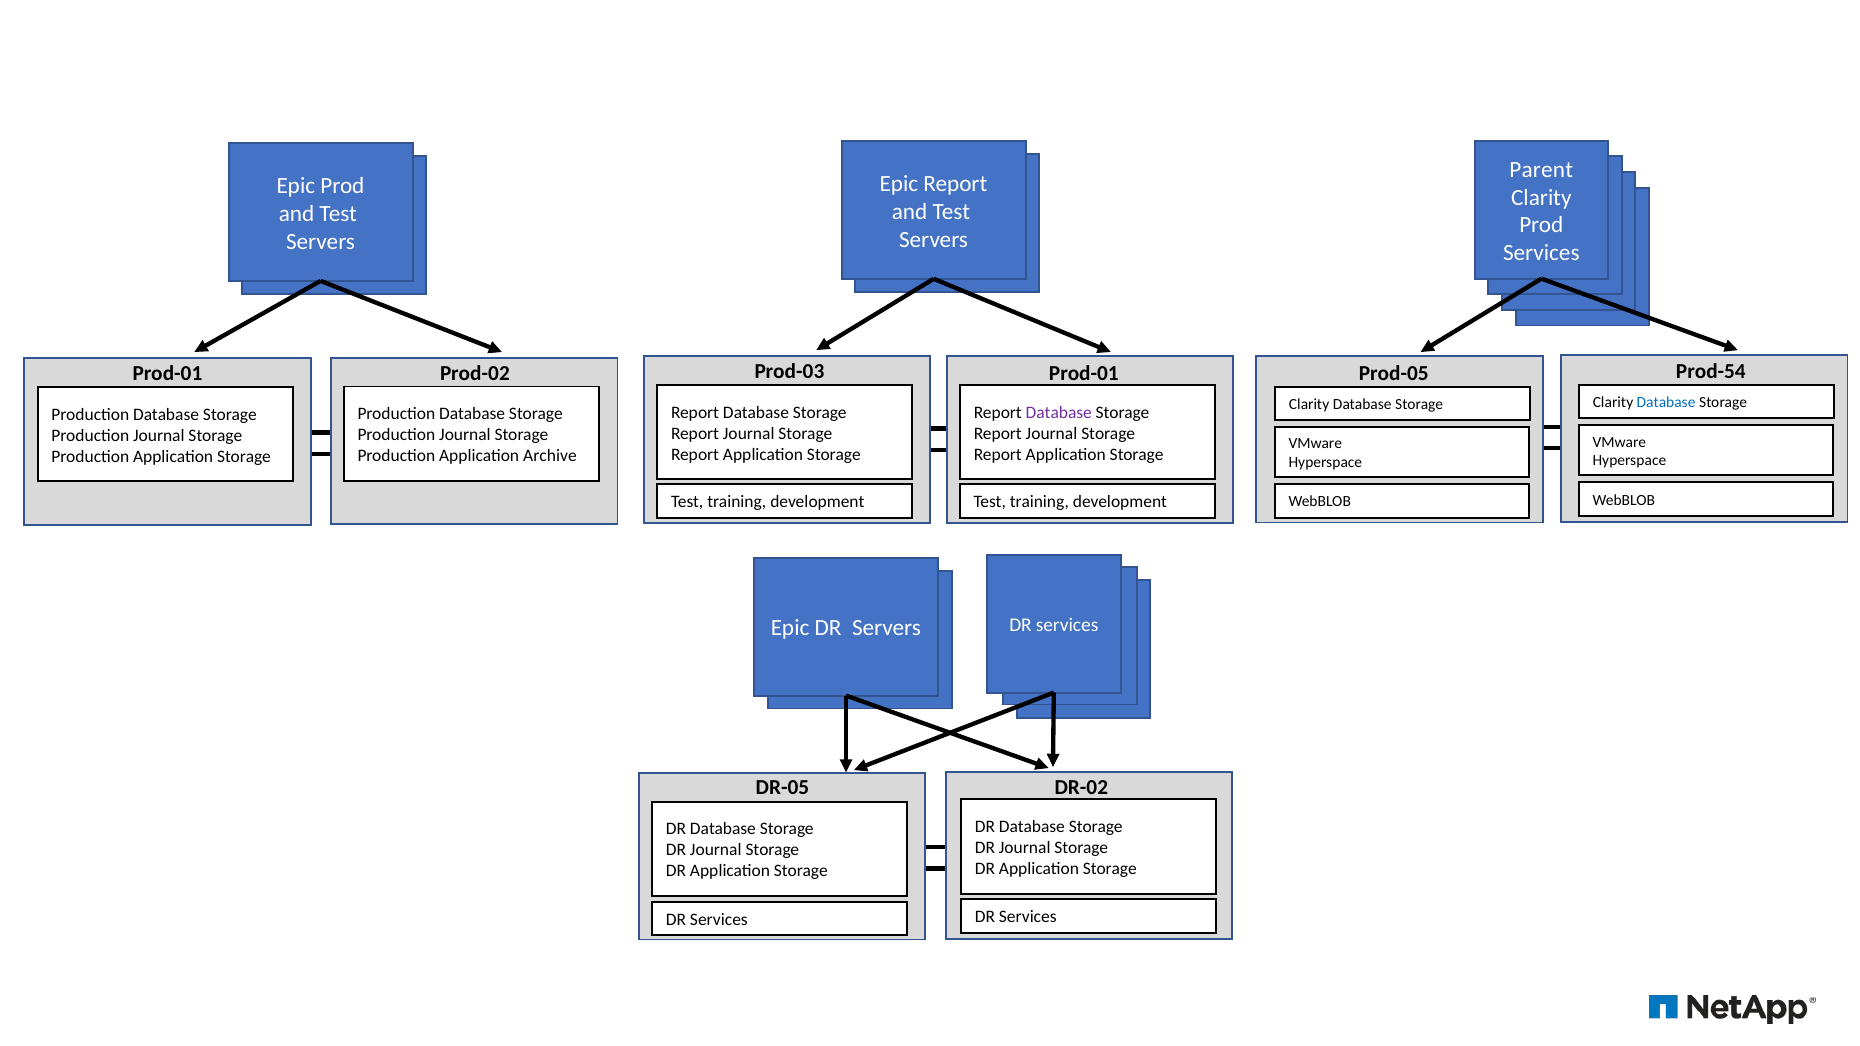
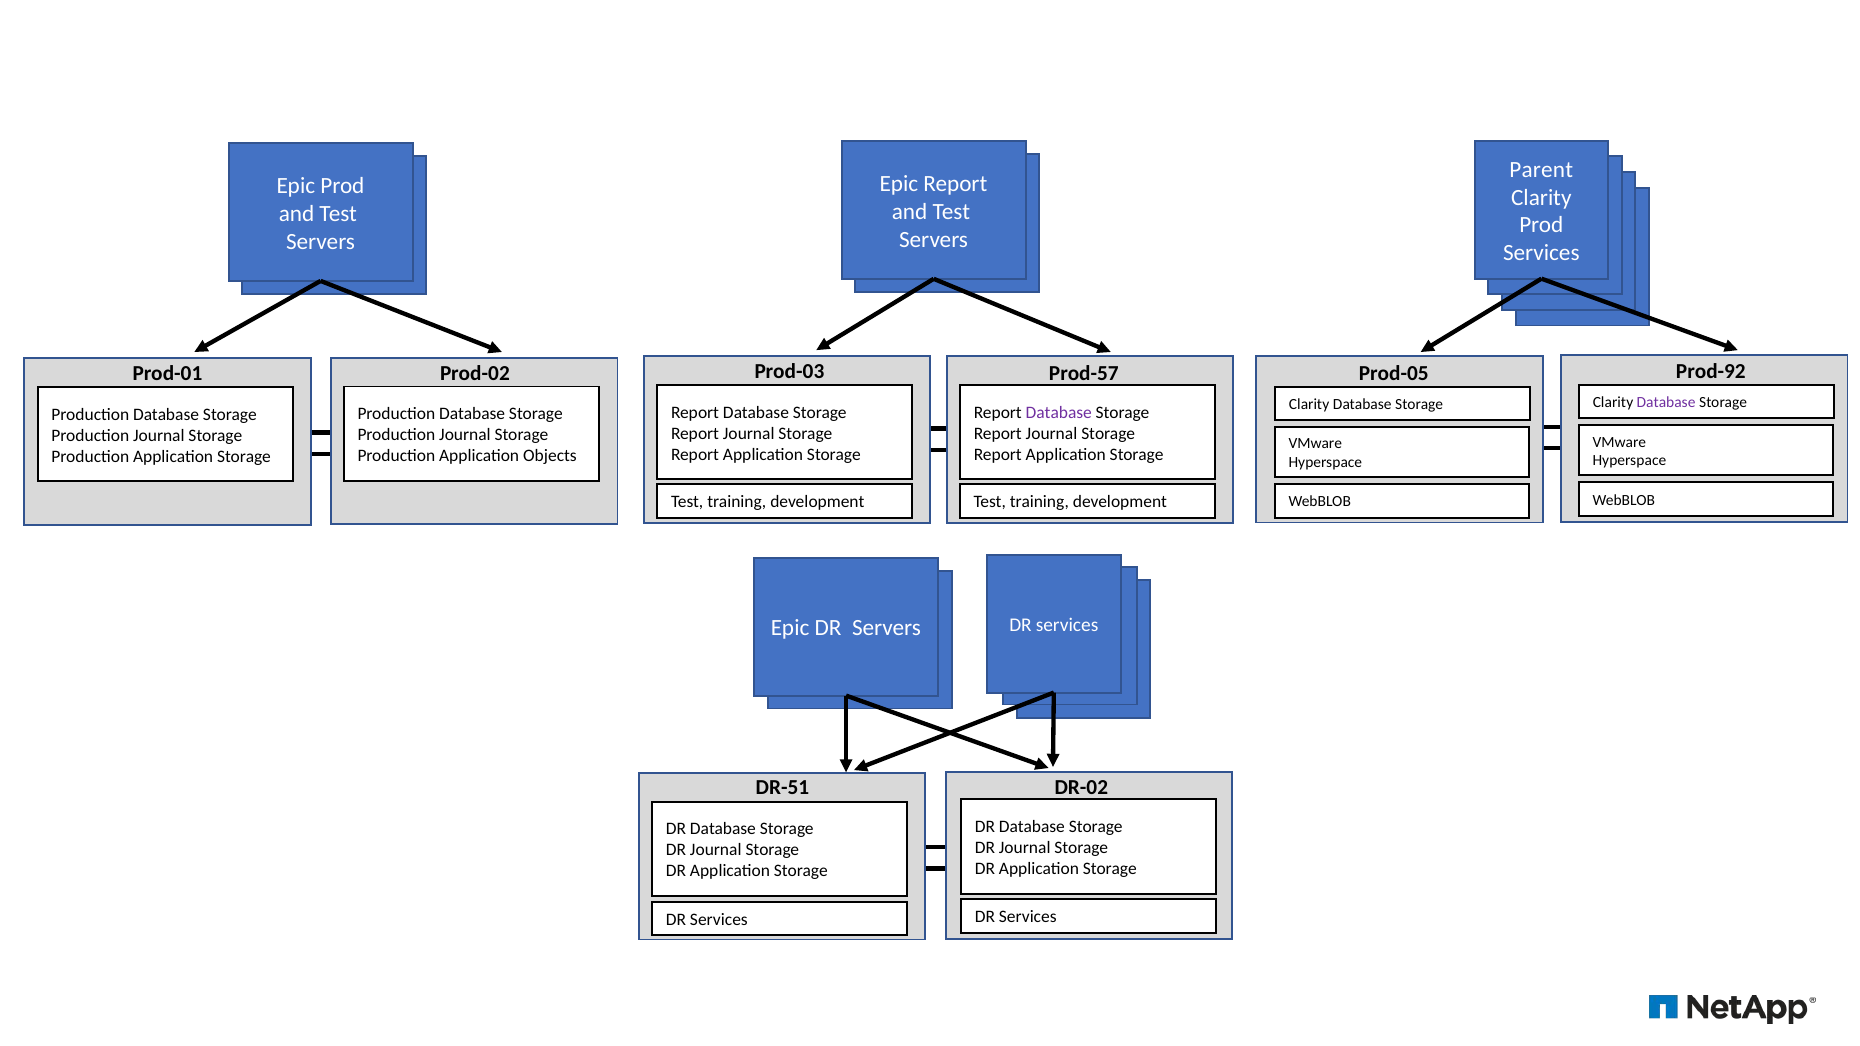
Prod-01 at (1084, 373): Prod-01 -> Prod-57
Prod-54: Prod-54 -> Prod-92
Database at (1666, 403) colour: blue -> purple
Archive: Archive -> Objects
DR-05: DR-05 -> DR-51
